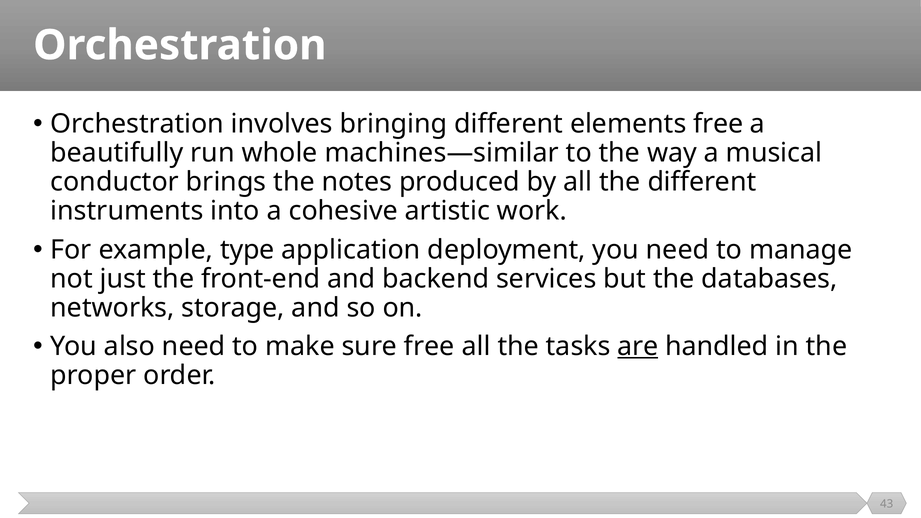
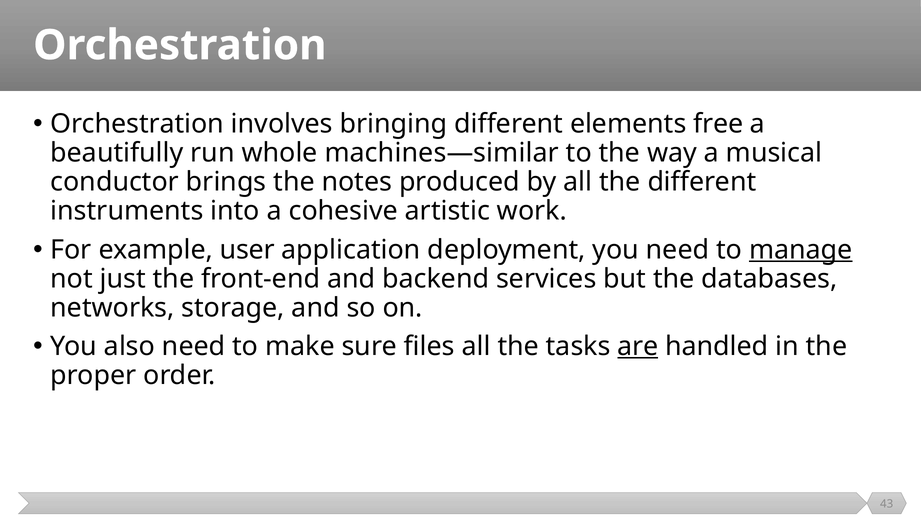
type: type -> user
manage underline: none -> present
sure free: free -> files
